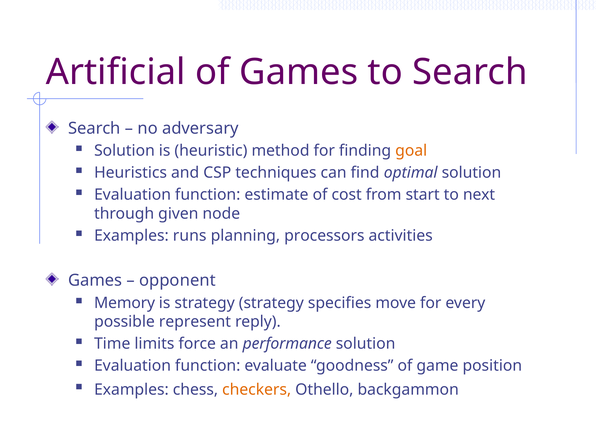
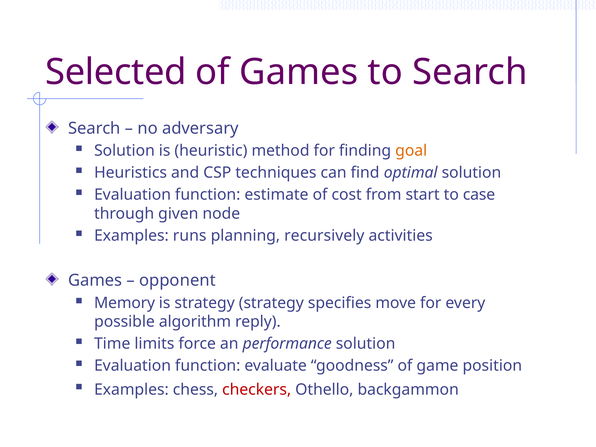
Artificial: Artificial -> Selected
next: next -> case
processors: processors -> recursively
represent: represent -> algorithm
checkers colour: orange -> red
